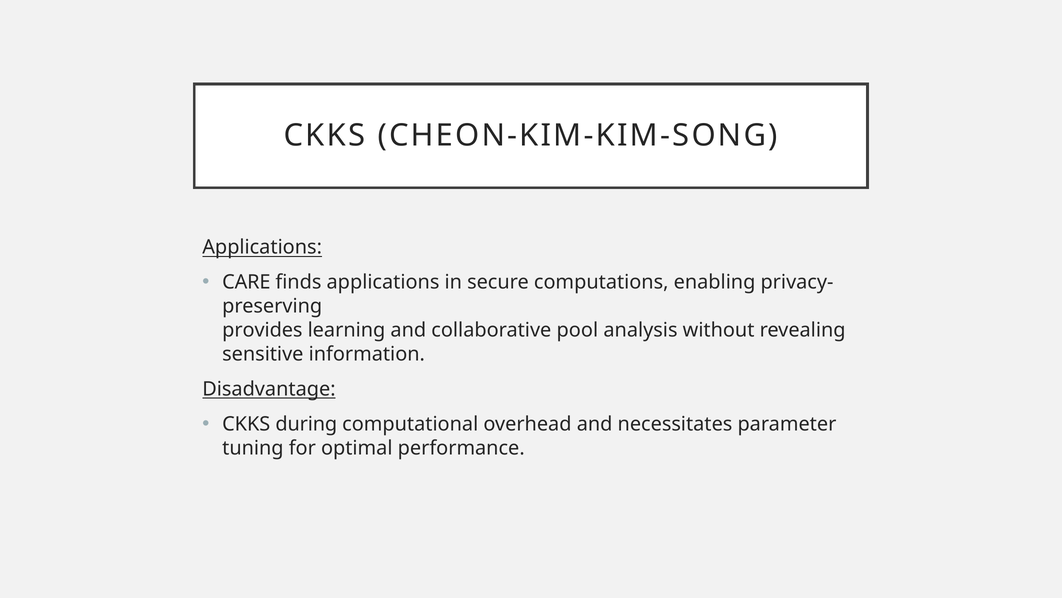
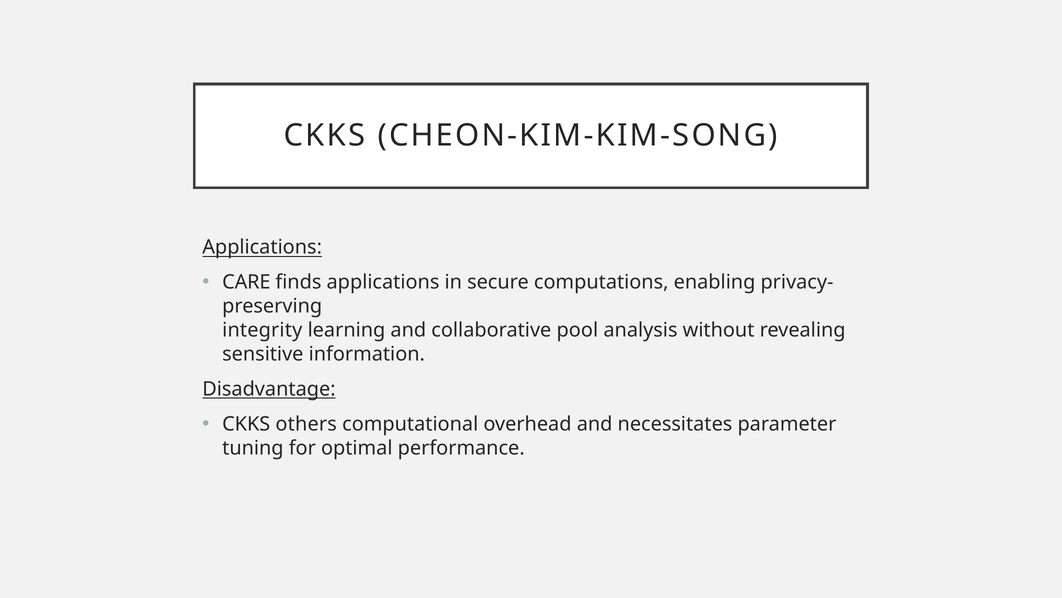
provides: provides -> integrity
during: during -> others
